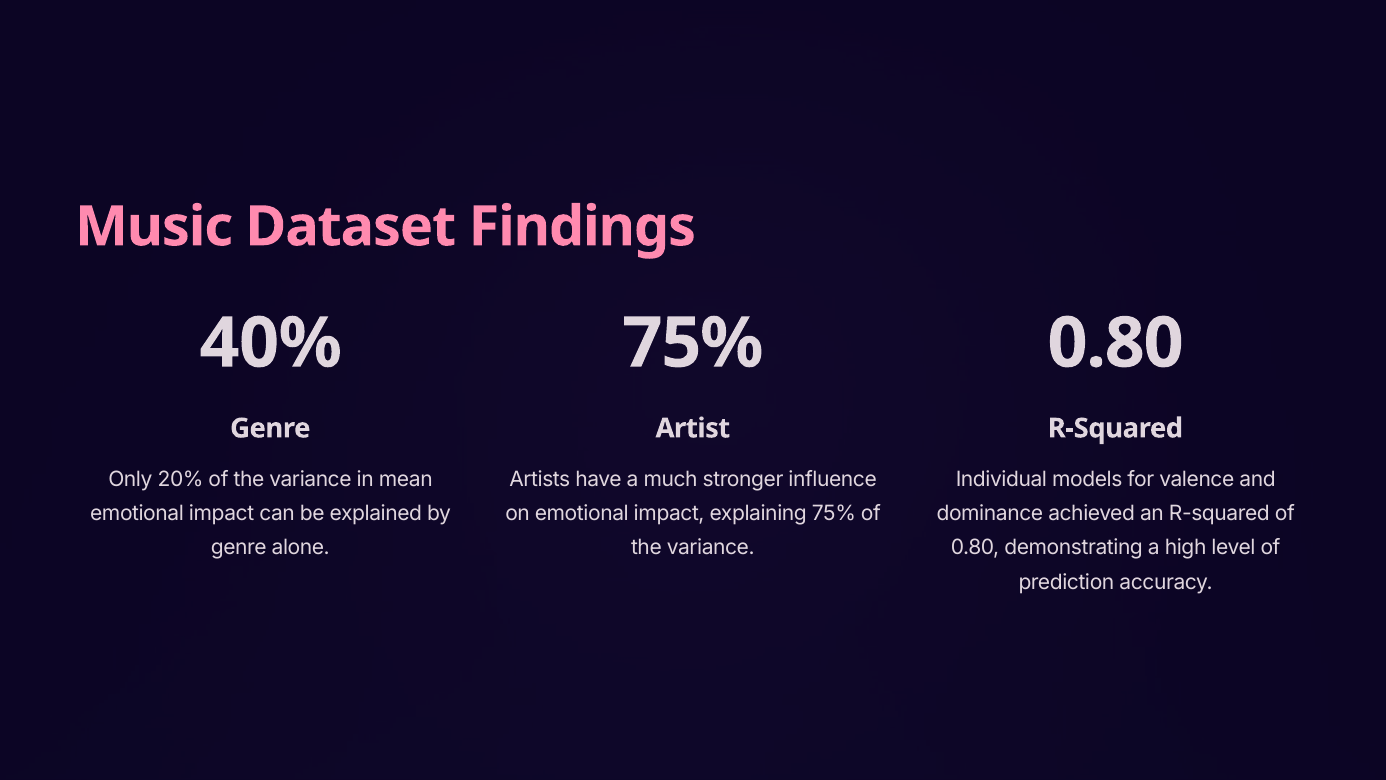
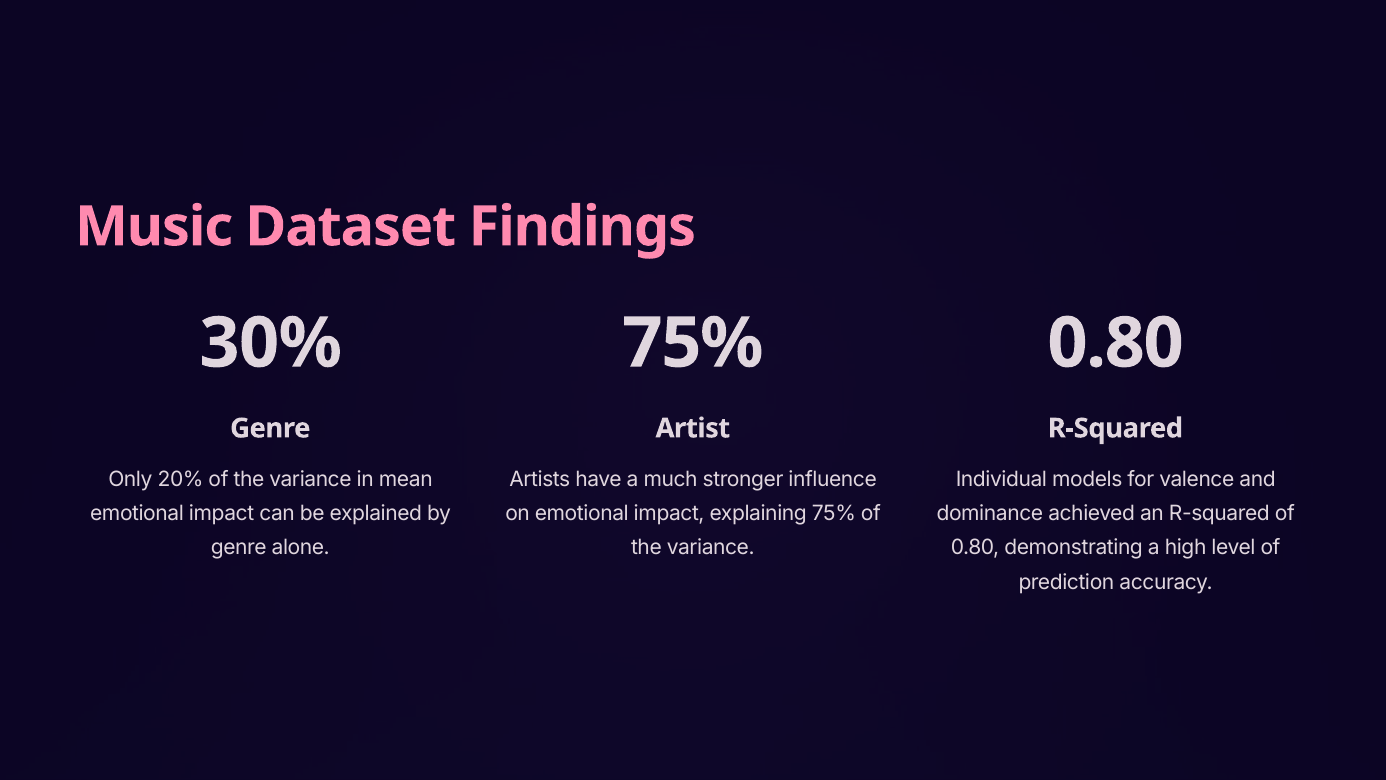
40%: 40% -> 30%
